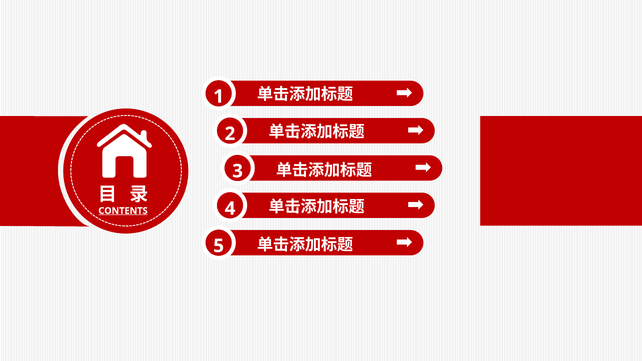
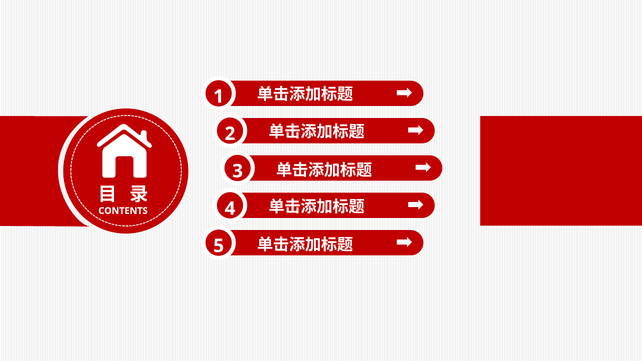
CONTENTS underline: present -> none
